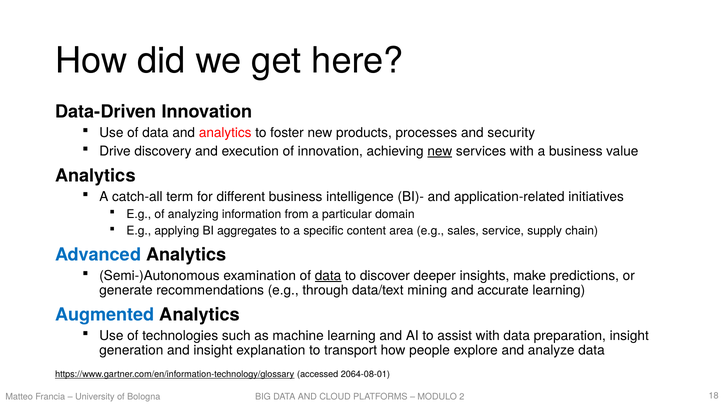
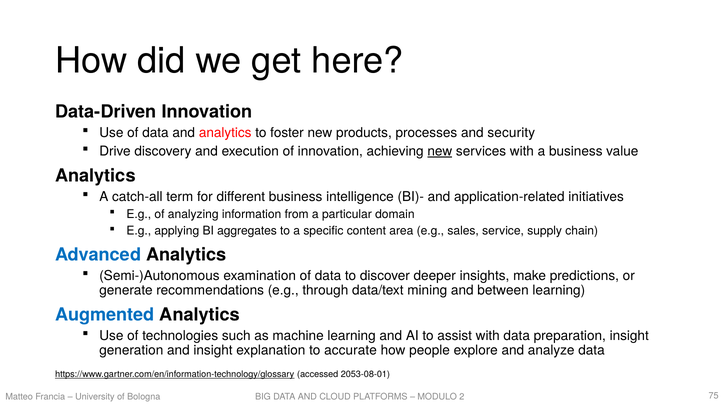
data at (328, 276) underline: present -> none
accurate: accurate -> between
transport: transport -> accurate
2064-08-01: 2064-08-01 -> 2053-08-01
18: 18 -> 75
